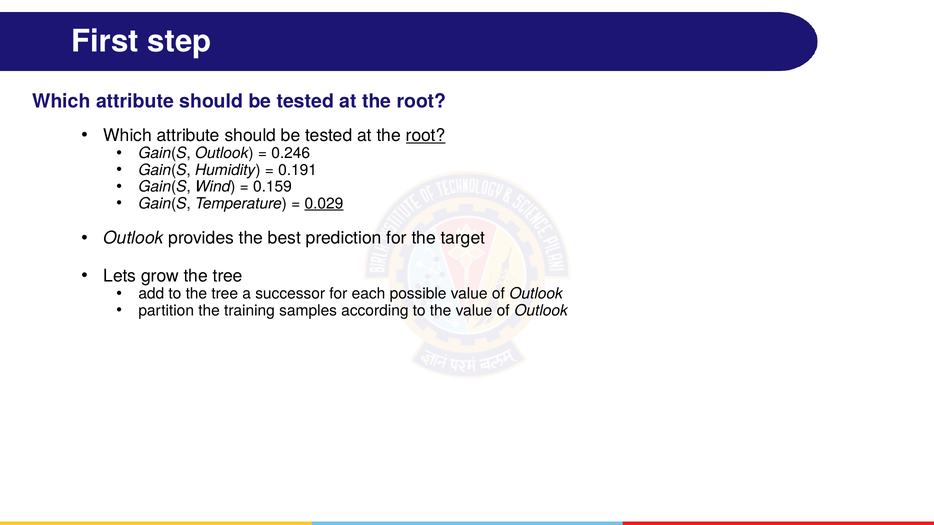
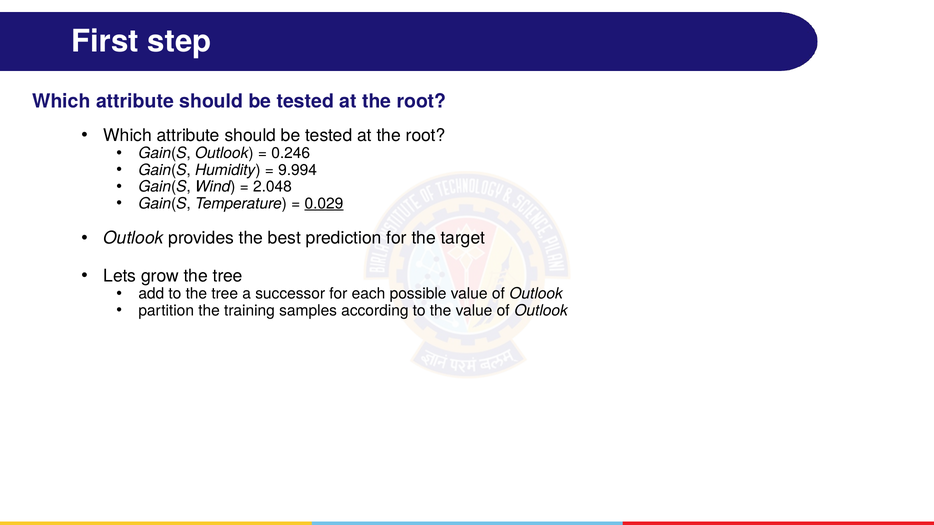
root at (426, 135) underline: present -> none
0.191: 0.191 -> 9.994
0.159: 0.159 -> 2.048
